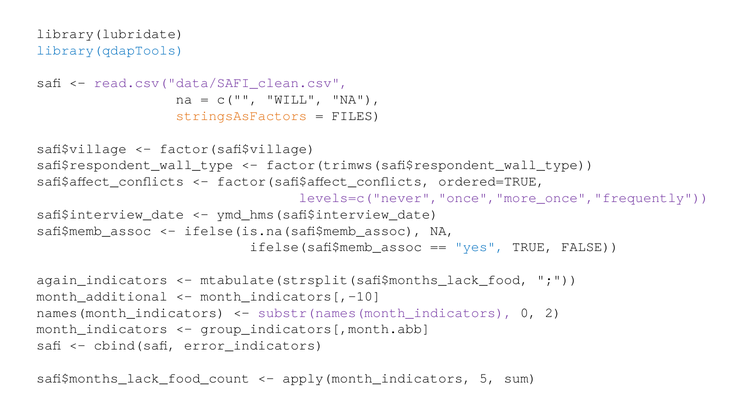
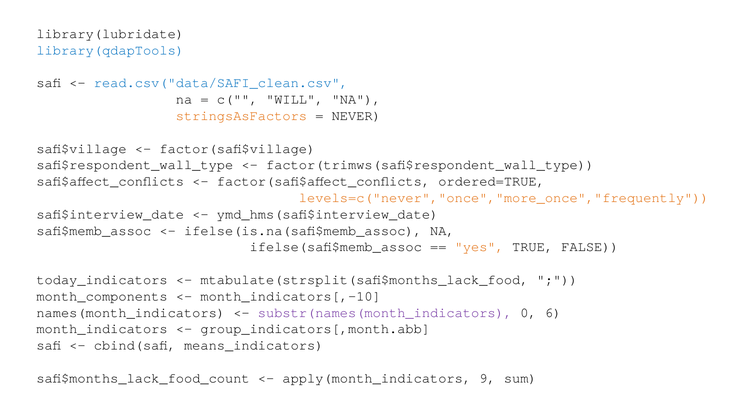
read.csv("data/SAFI_clean.csv colour: purple -> blue
FILES: FILES -> NEVER
levels=c("never","once","more_once","frequently colour: purple -> orange
yes colour: blue -> orange
again_indicators: again_indicators -> today_indicators
month_additional: month_additional -> month_components
2: 2 -> 6
error_indicators: error_indicators -> means_indicators
5: 5 -> 9
